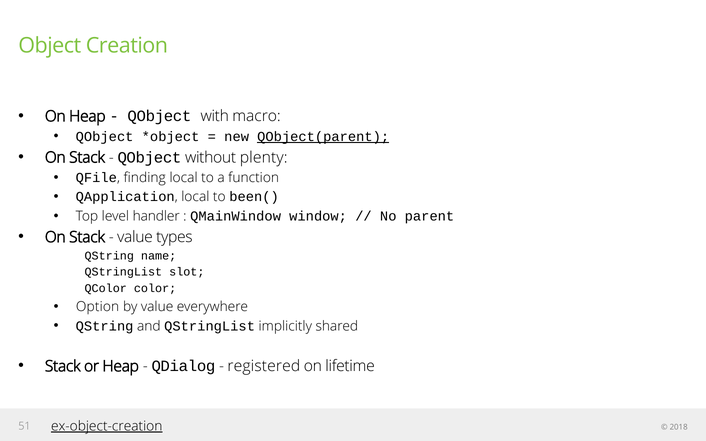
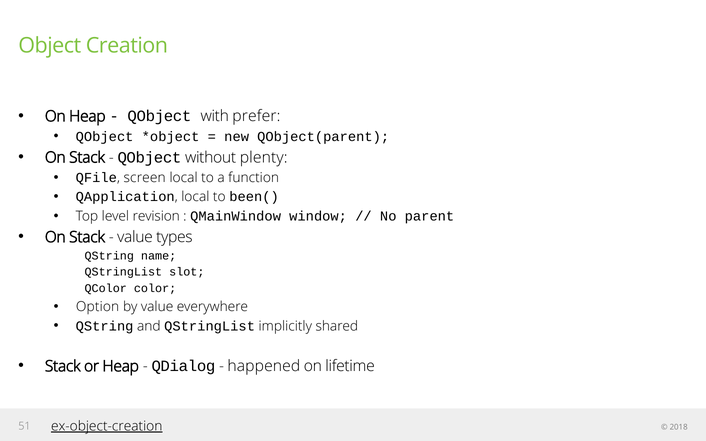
macro: macro -> prefer
QObject(parent underline: present -> none
finding: finding -> screen
handler: handler -> revision
registered: registered -> happened
